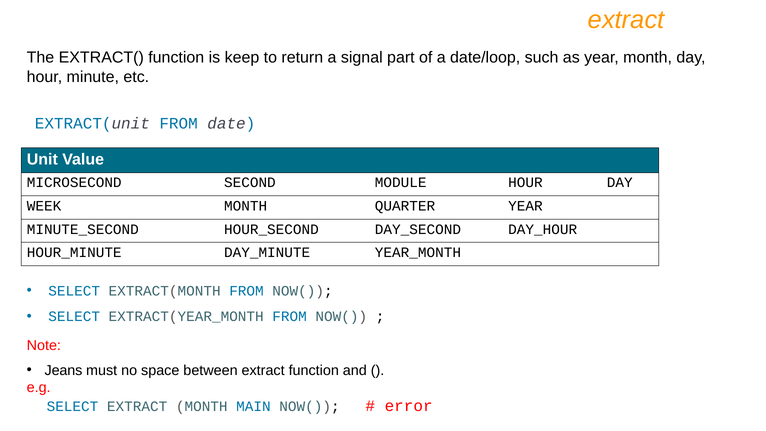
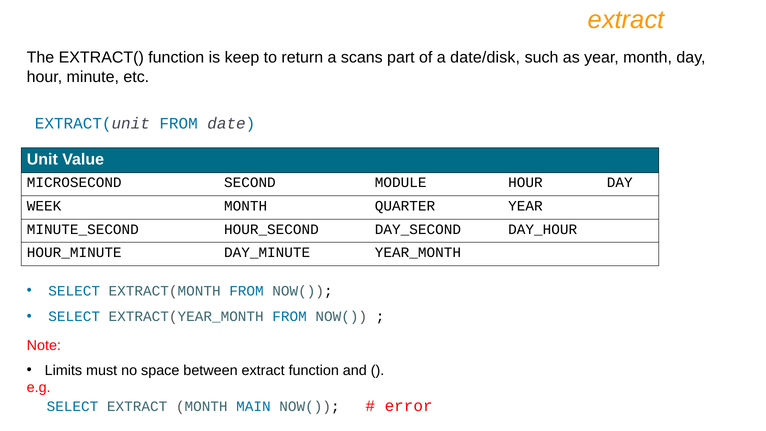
signal: signal -> scans
date/loop: date/loop -> date/disk
Jeans: Jeans -> Limits
